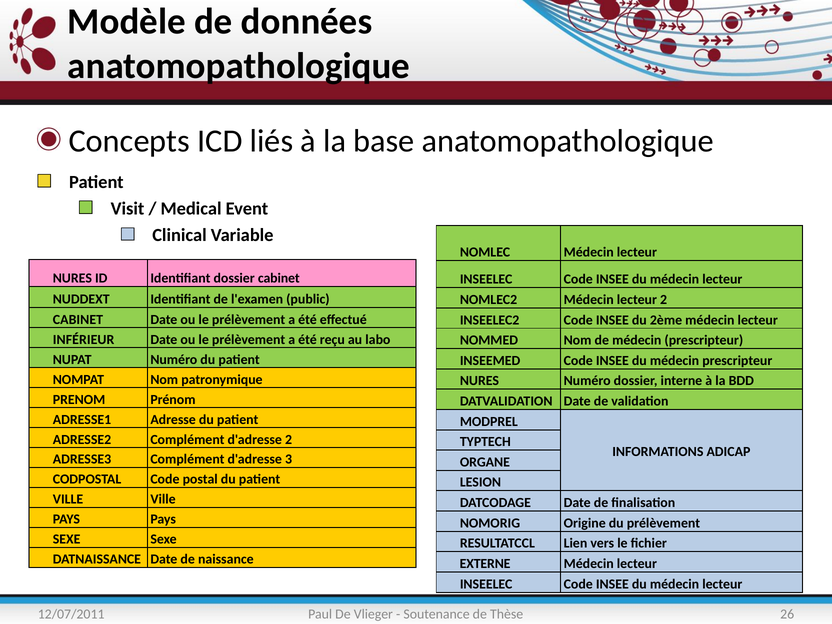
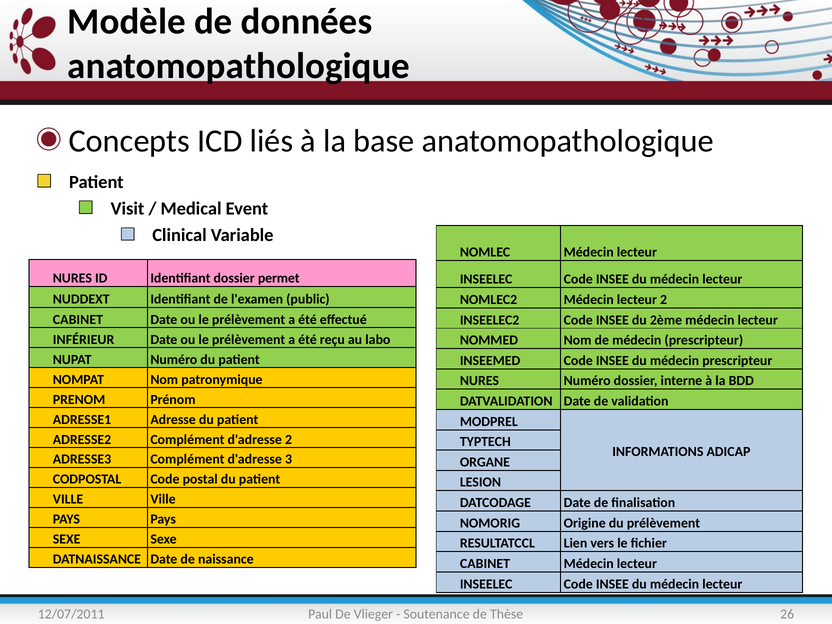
dossier cabinet: cabinet -> permet
EXTERNE at (485, 564): EXTERNE -> CABINET
